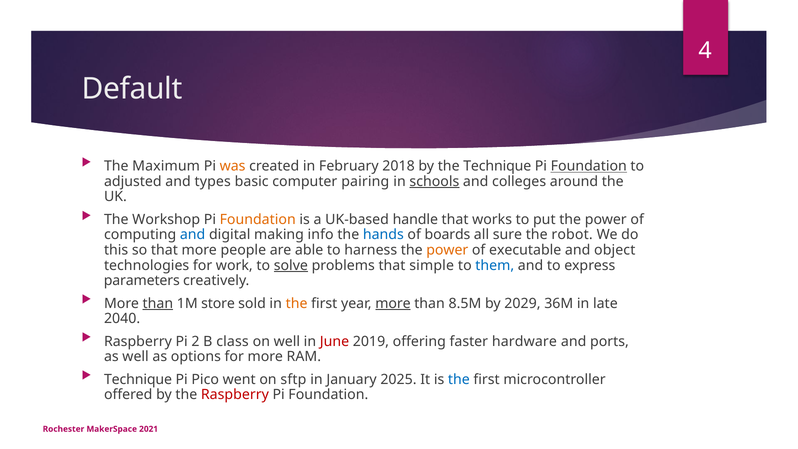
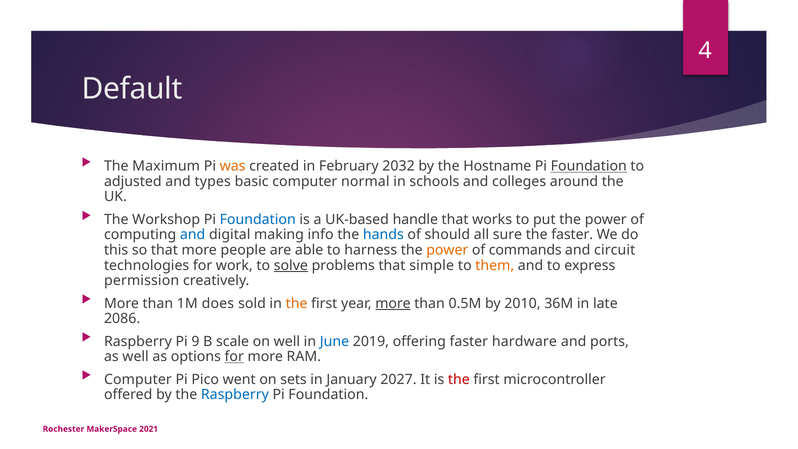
2018: 2018 -> 2032
the Technique: Technique -> Hostname
pairing: pairing -> normal
schools underline: present -> none
Foundation at (258, 219) colour: orange -> blue
boards: boards -> should
the robot: robot -> faster
executable: executable -> commands
object: object -> circuit
them colour: blue -> orange
parameters: parameters -> permission
than at (158, 303) underline: present -> none
store: store -> does
8.5M: 8.5M -> 0.5M
2029: 2029 -> 2010
2040: 2040 -> 2086
2: 2 -> 9
class: class -> scale
June colour: red -> blue
for at (234, 357) underline: none -> present
Technique at (138, 379): Technique -> Computer
sftp: sftp -> sets
2025: 2025 -> 2027
the at (459, 379) colour: blue -> red
Raspberry at (235, 395) colour: red -> blue
